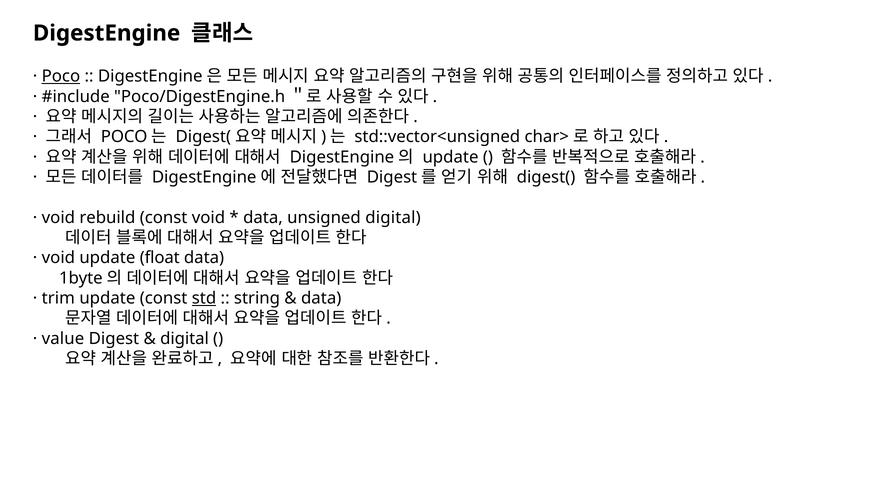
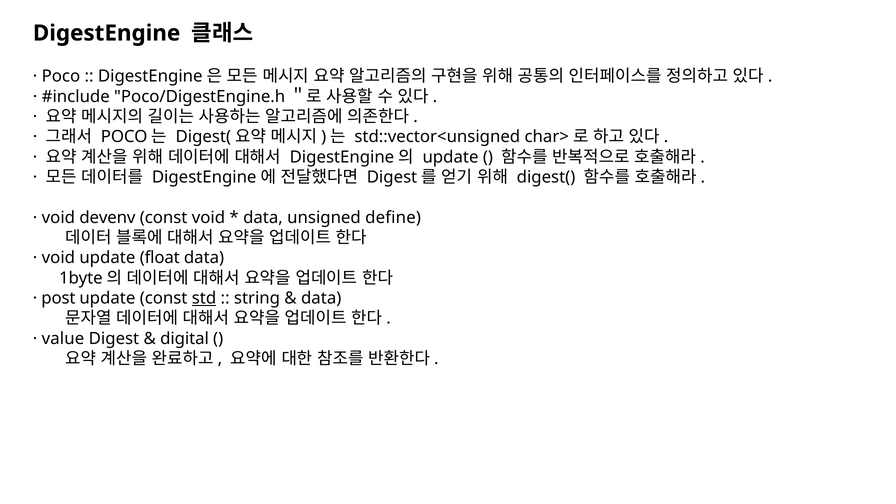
Poco underline: present -> none
rebuild: rebuild -> devenv
unsigned digital: digital -> define
trim: trim -> post
